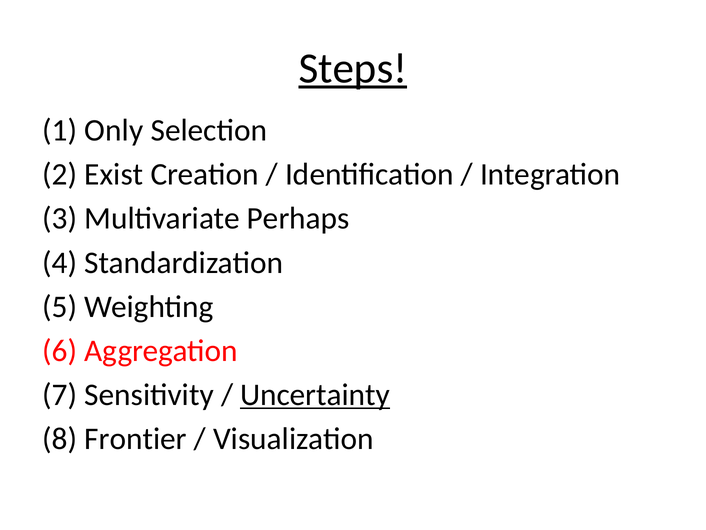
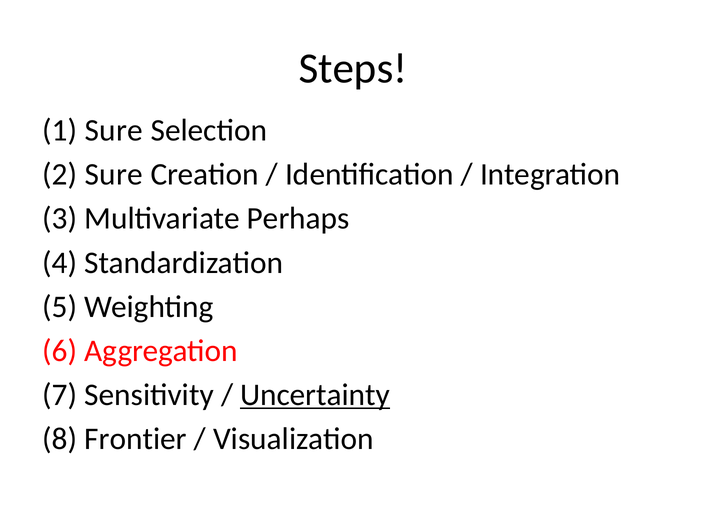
Steps underline: present -> none
1 Only: Only -> Sure
2 Exist: Exist -> Sure
